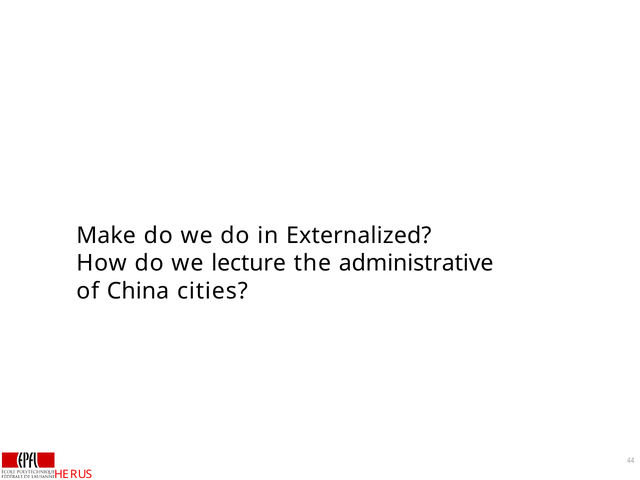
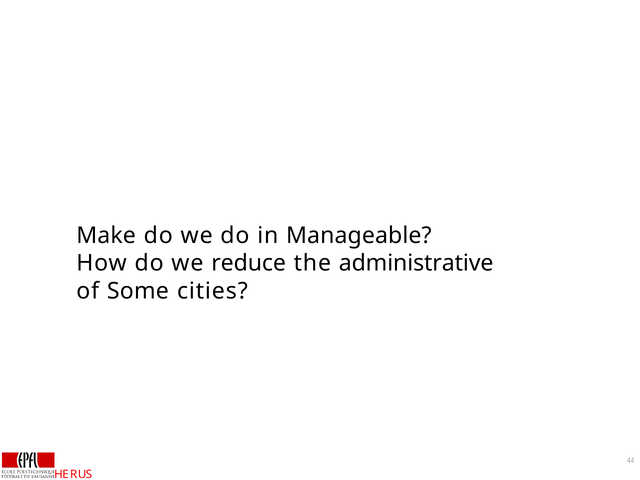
Externalized: Externalized -> Manageable
lecture: lecture -> reduce
China: China -> Some
